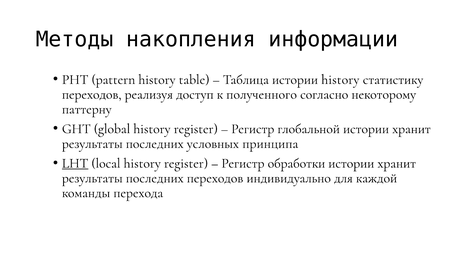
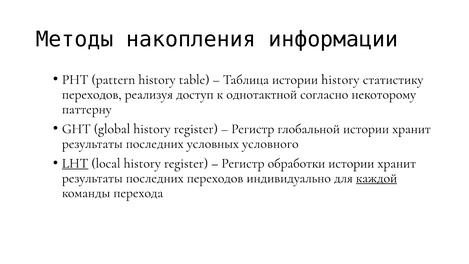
полученного: полученного -> однотактной
принципа: принципа -> условного
каждой underline: none -> present
